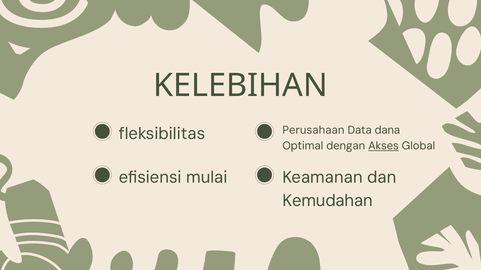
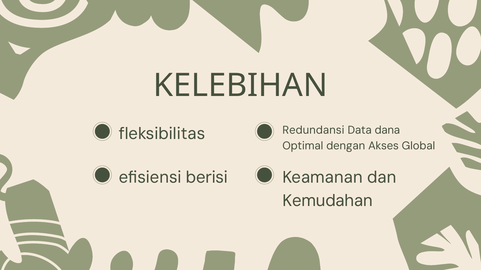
Perusahaan: Perusahaan -> Redundansi
Akses underline: present -> none
mulai: mulai -> berisi
